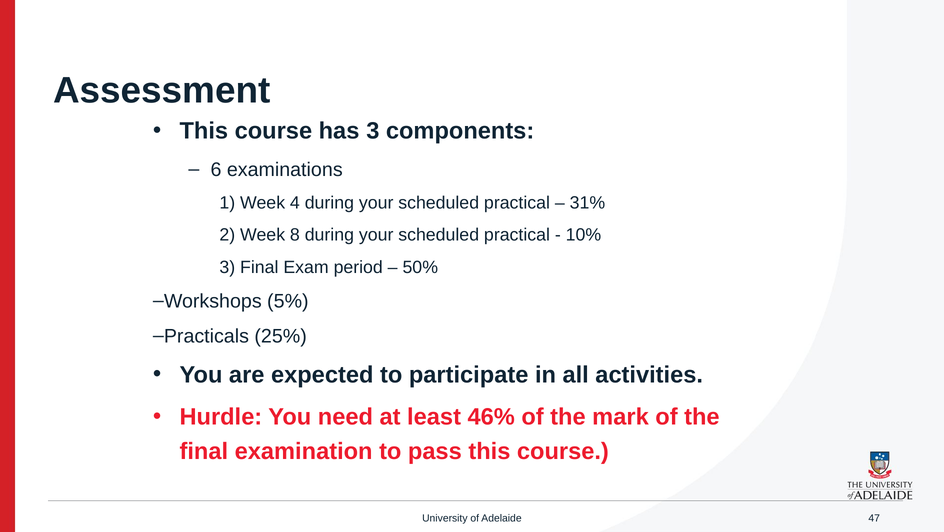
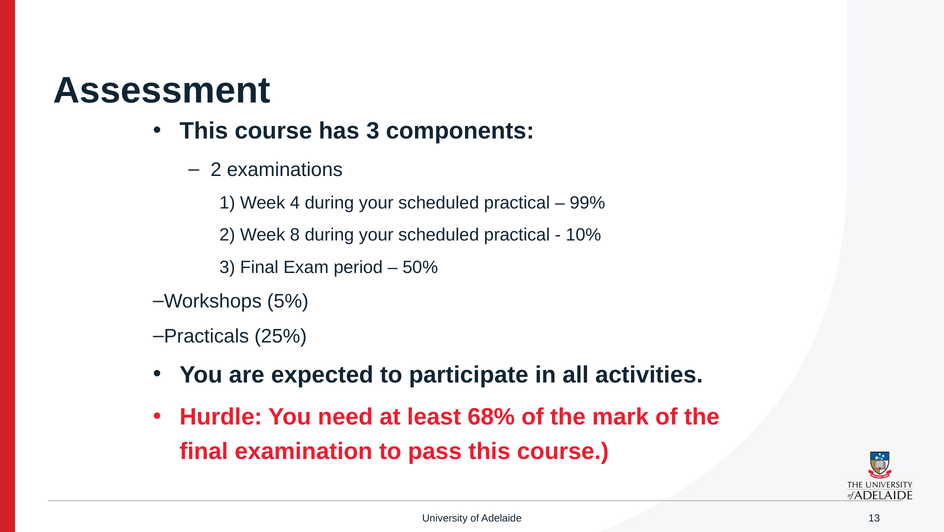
6 at (216, 170): 6 -> 2
31%: 31% -> 99%
46%: 46% -> 68%
47: 47 -> 13
